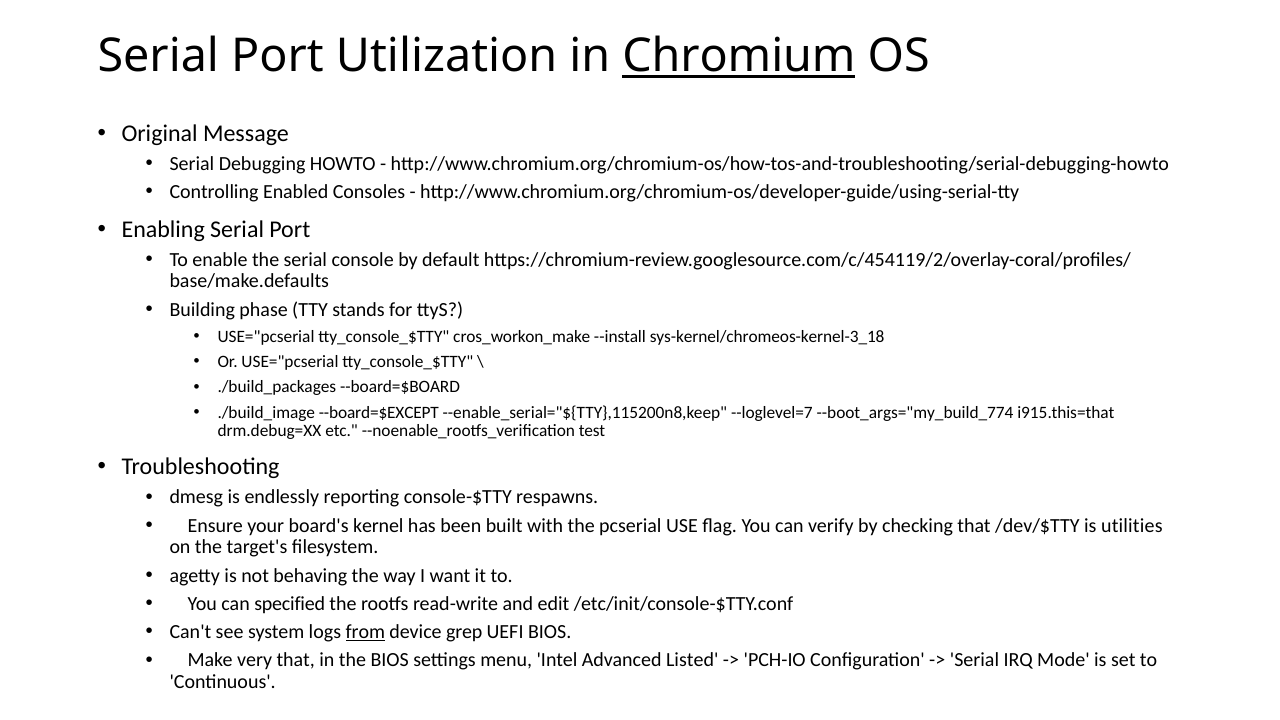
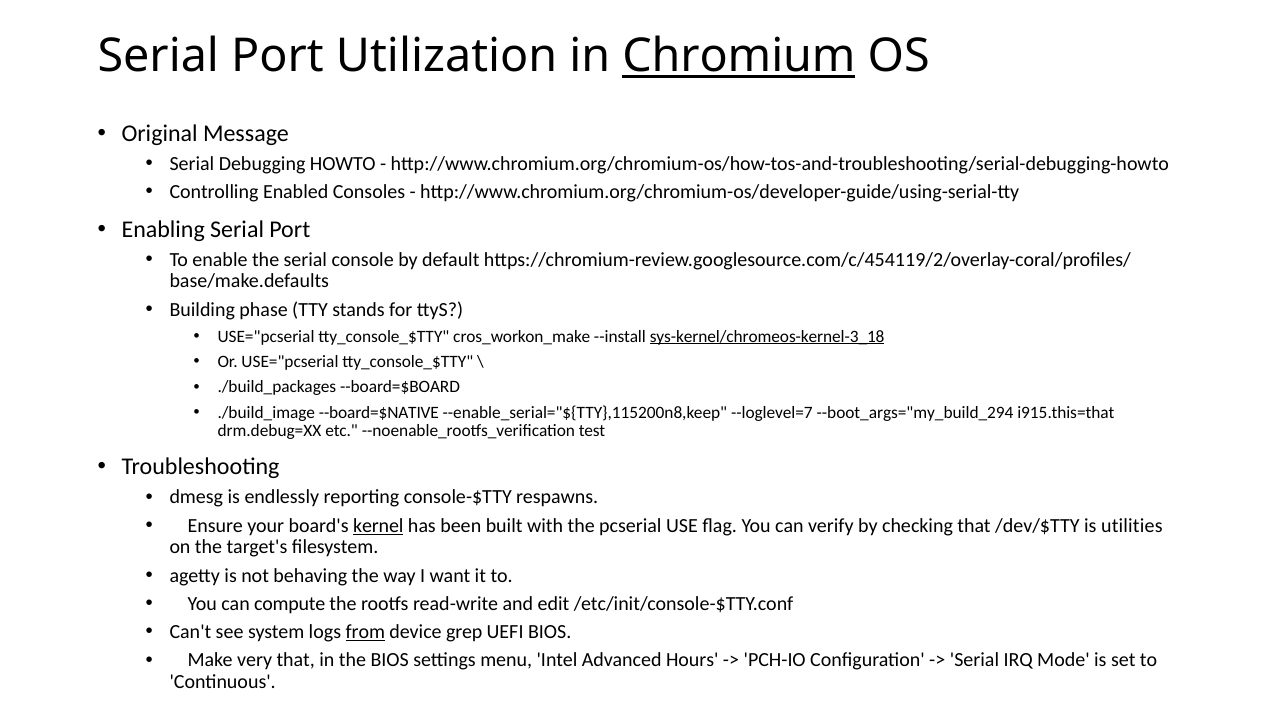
sys-kernel/chromeos-kernel-3_18 underline: none -> present
--board=$EXCEPT: --board=$EXCEPT -> --board=$NATIVE
--boot_args="my_build_774: --boot_args="my_build_774 -> --boot_args="my_build_294
kernel underline: none -> present
specified: specified -> compute
Listed: Listed -> Hours
